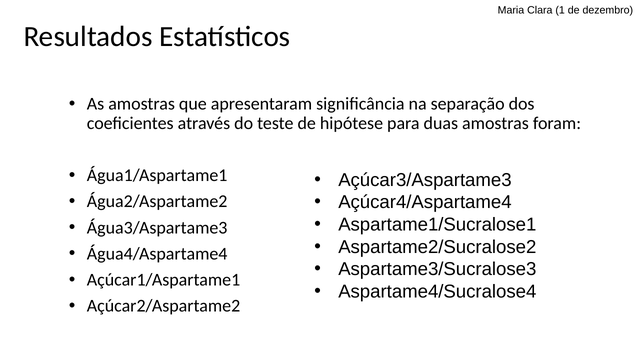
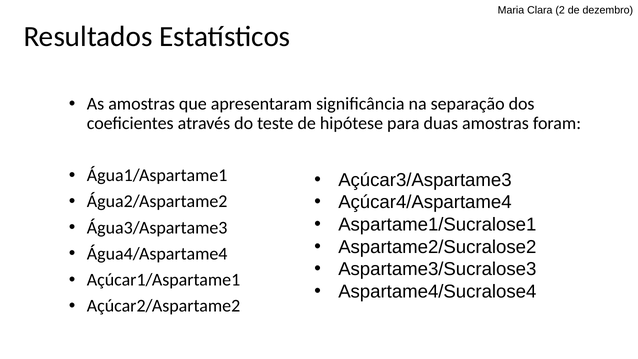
1: 1 -> 2
